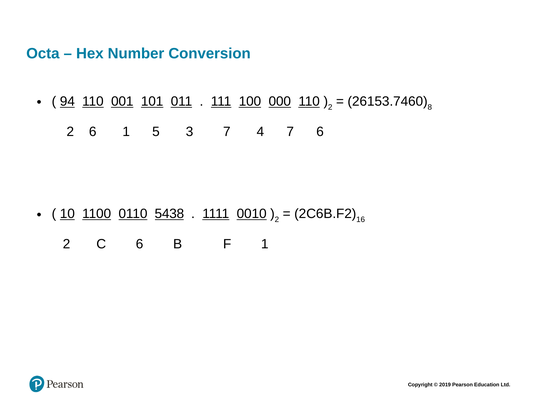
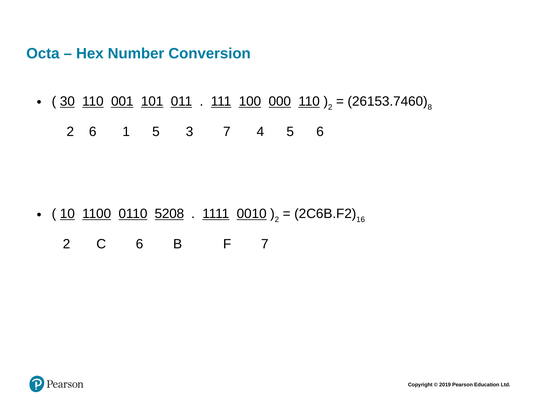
94: 94 -> 30
4 7: 7 -> 5
5438: 5438 -> 5208
F 1: 1 -> 7
